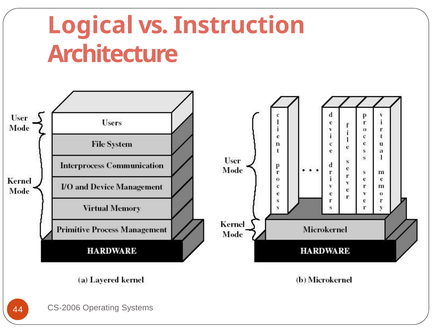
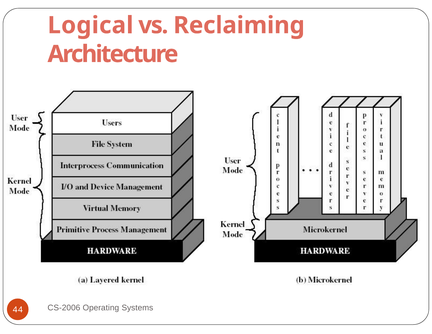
Instruction: Instruction -> Reclaiming
